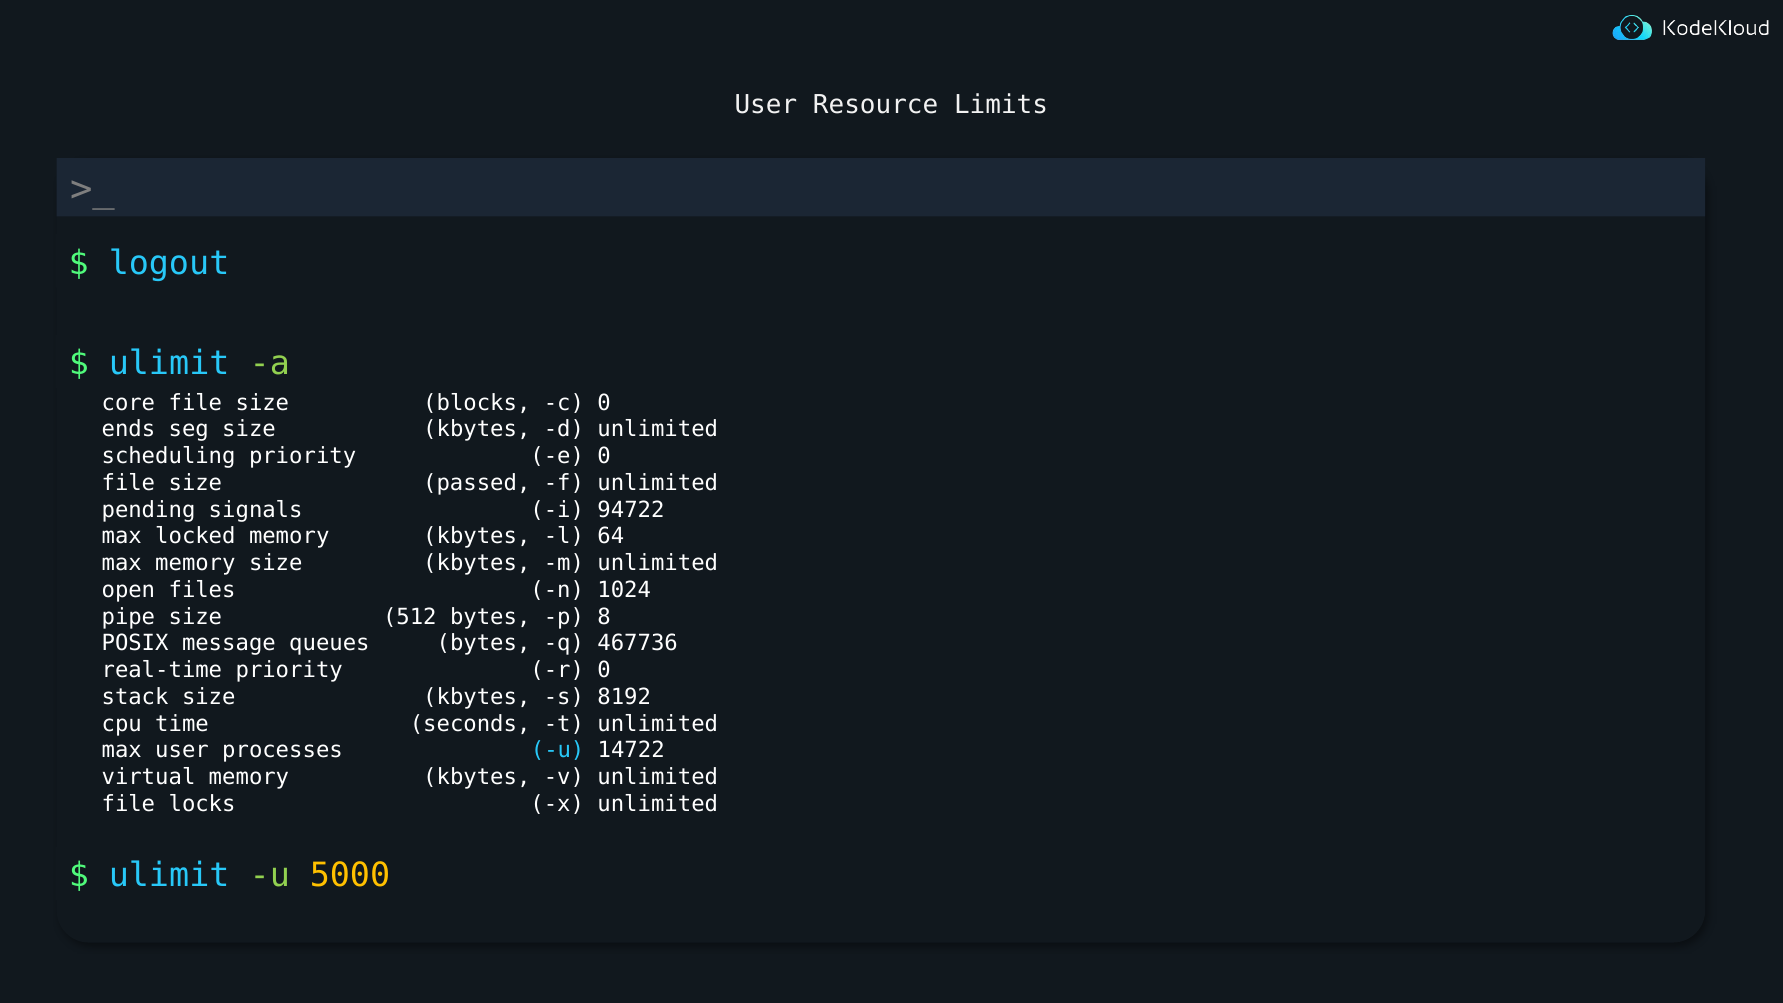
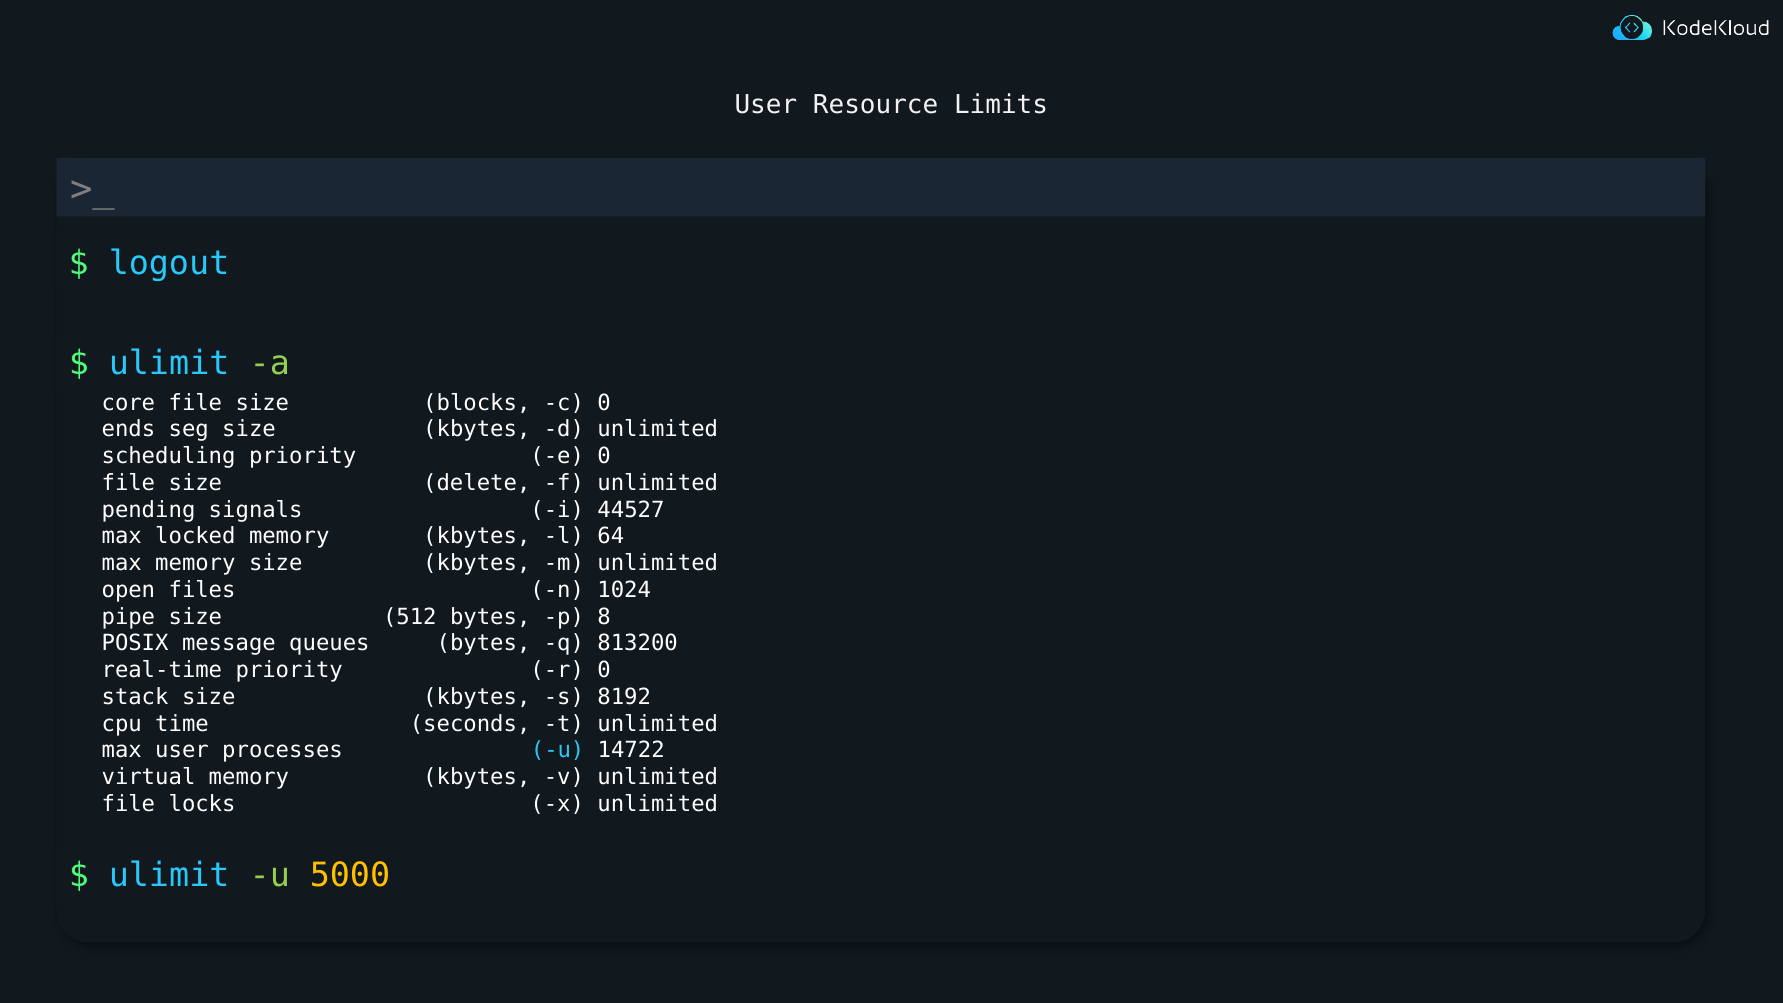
passed: passed -> delete
94722: 94722 -> 44527
467736: 467736 -> 813200
